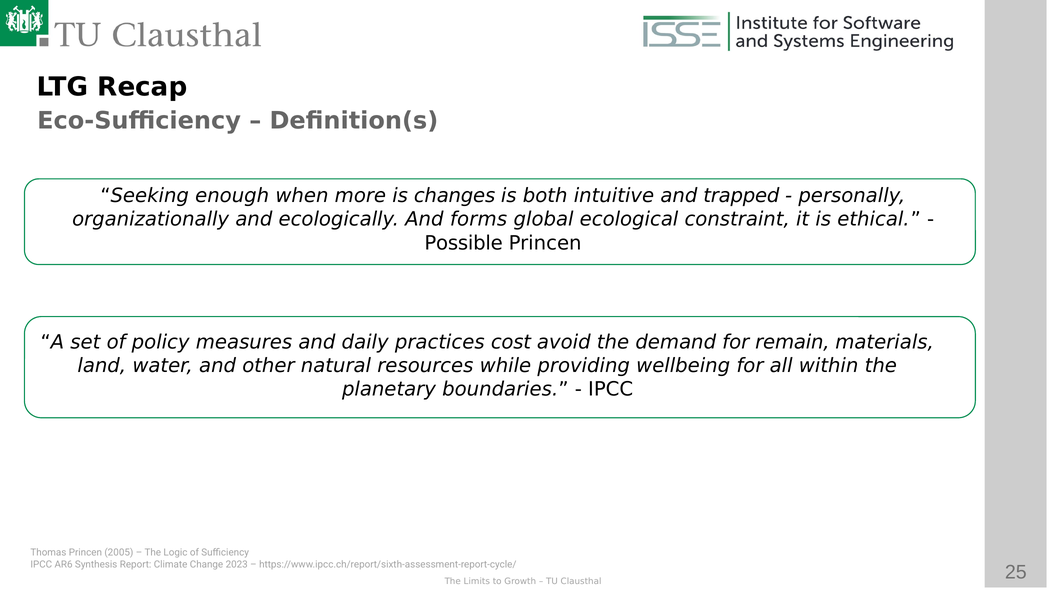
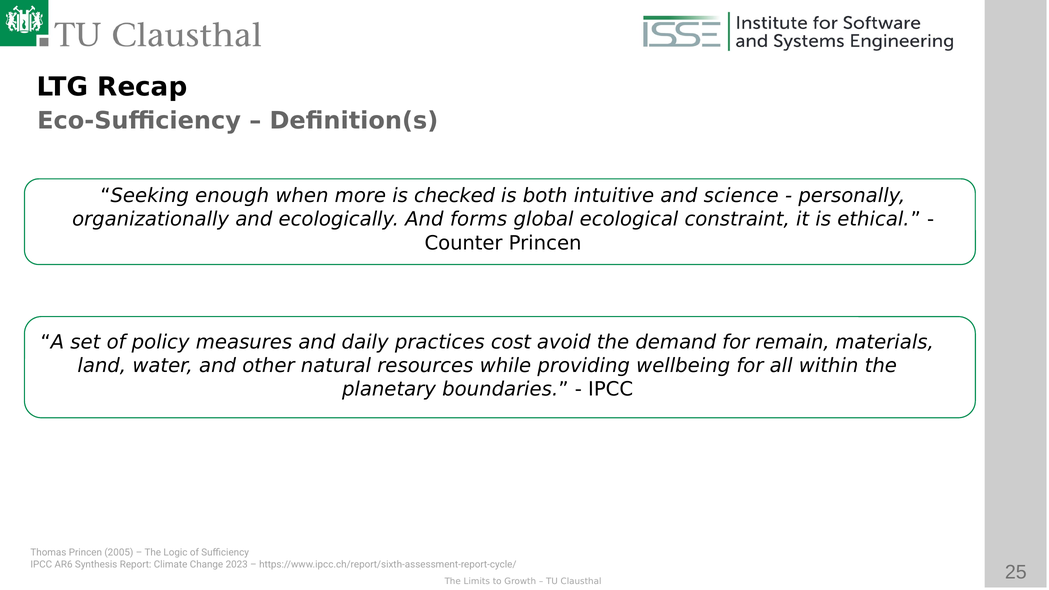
changes: changes -> checked
trapped: trapped -> science
Possible: Possible -> Counter
